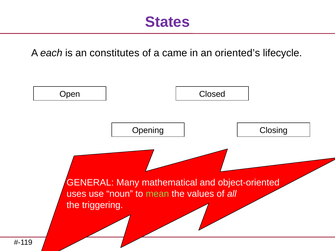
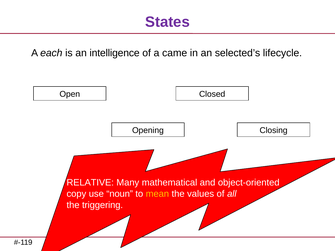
constitutes: constitutes -> intelligence
oriented’s: oriented’s -> selected’s
GENERAL: GENERAL -> RELATIVE
uses: uses -> copy
mean colour: light green -> yellow
